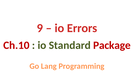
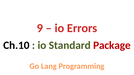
Ch.10 colour: red -> black
